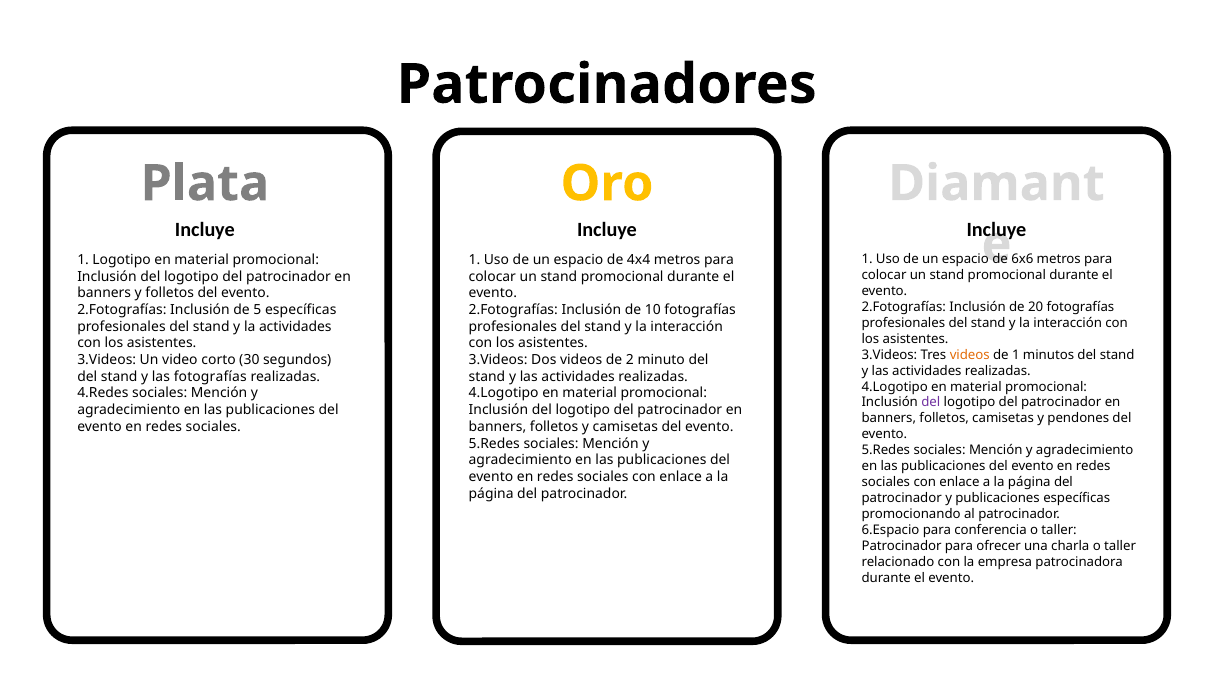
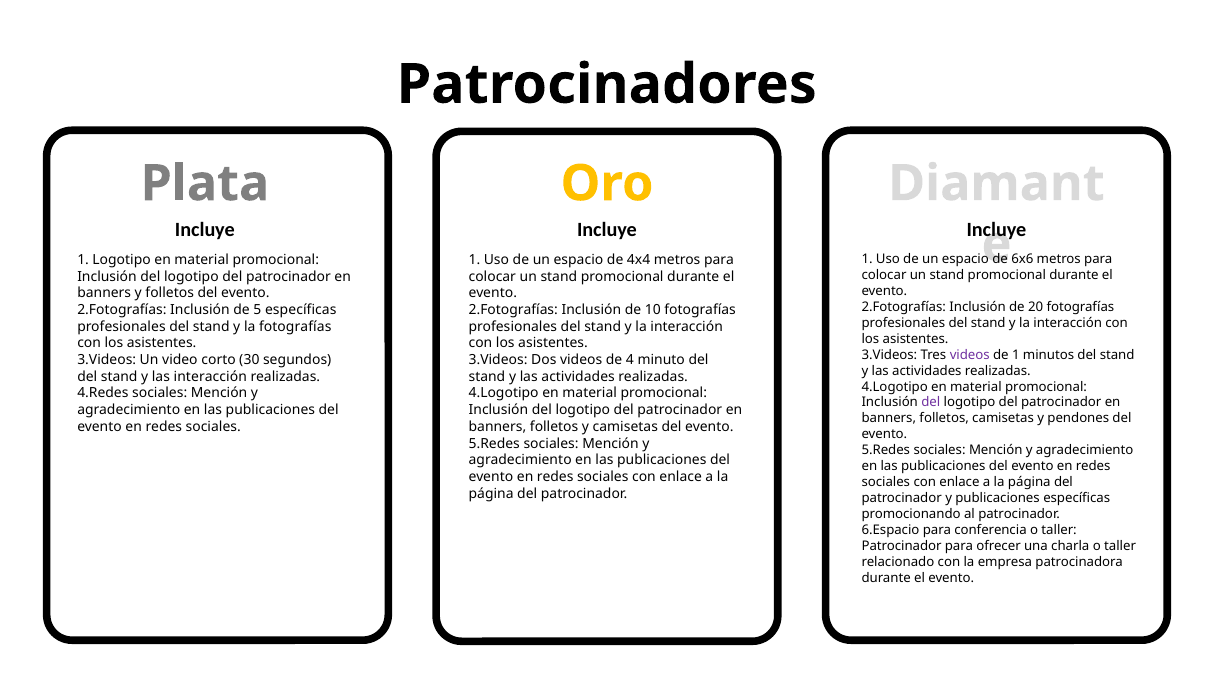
la actividades: actividades -> fotografías
videos at (970, 355) colour: orange -> purple
2: 2 -> 4
las fotografías: fotografías -> interacción
